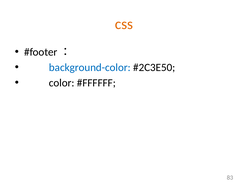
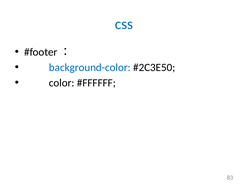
css colour: orange -> blue
